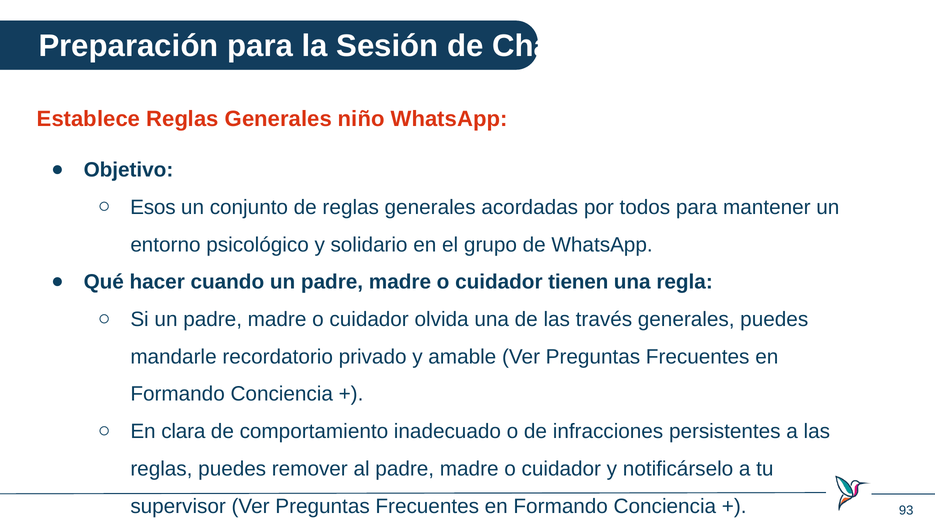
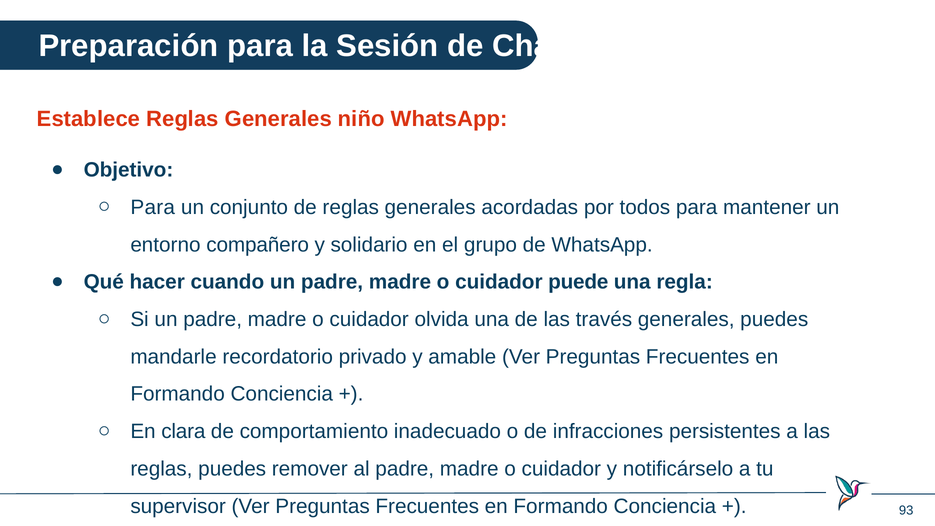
Esos at (153, 207): Esos -> Para
psicológico: psicológico -> compañero
tienen: tienen -> puede
